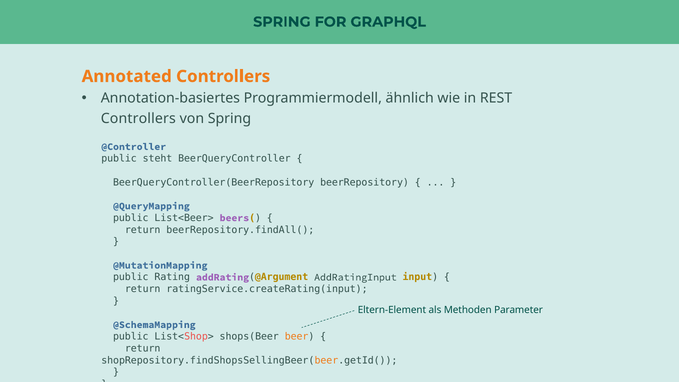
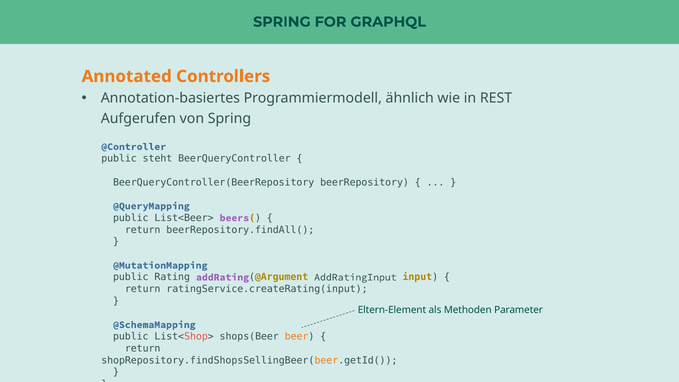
Controllers at (138, 119): Controllers -> Aufgerufen
